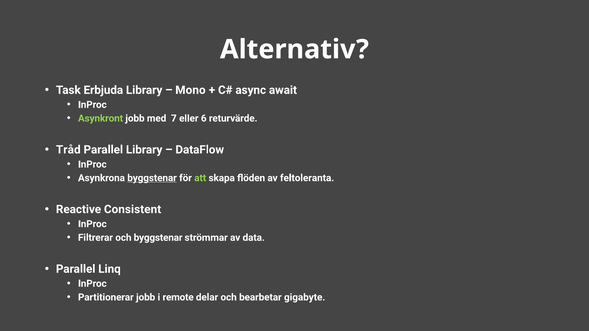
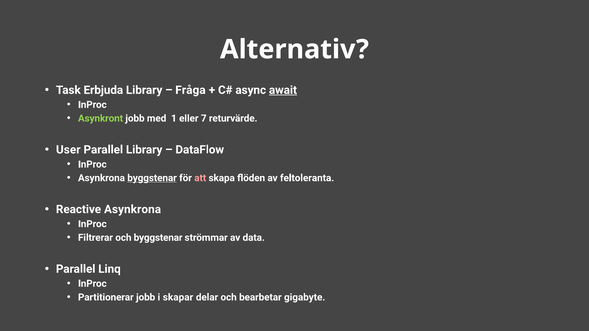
Mono: Mono -> Fråga
await underline: none -> present
7: 7 -> 1
6: 6 -> 7
Tråd: Tråd -> User
att colour: light green -> pink
Reactive Consistent: Consistent -> Asynkrona
remote: remote -> skapar
